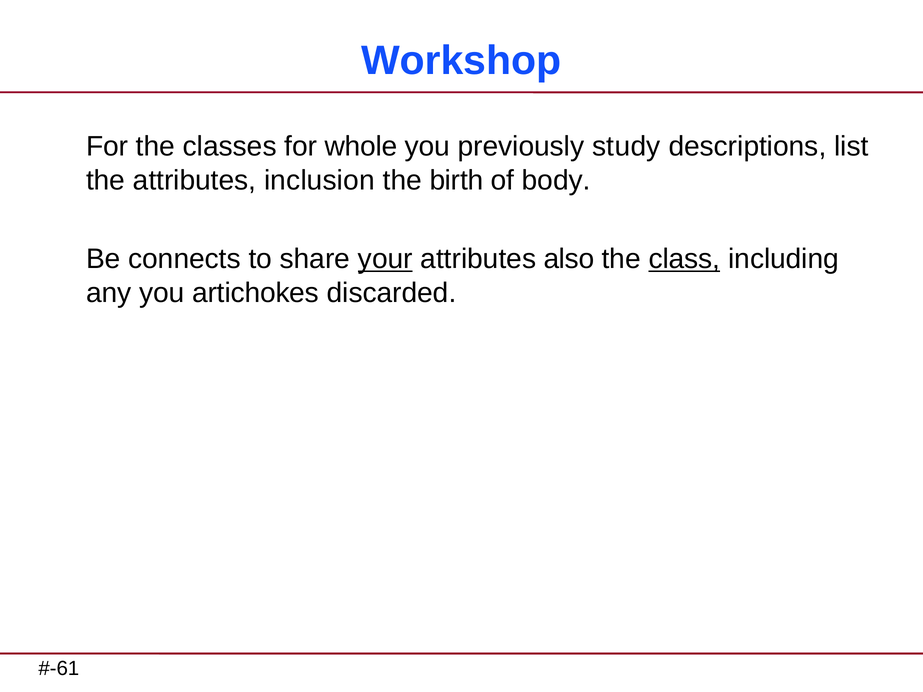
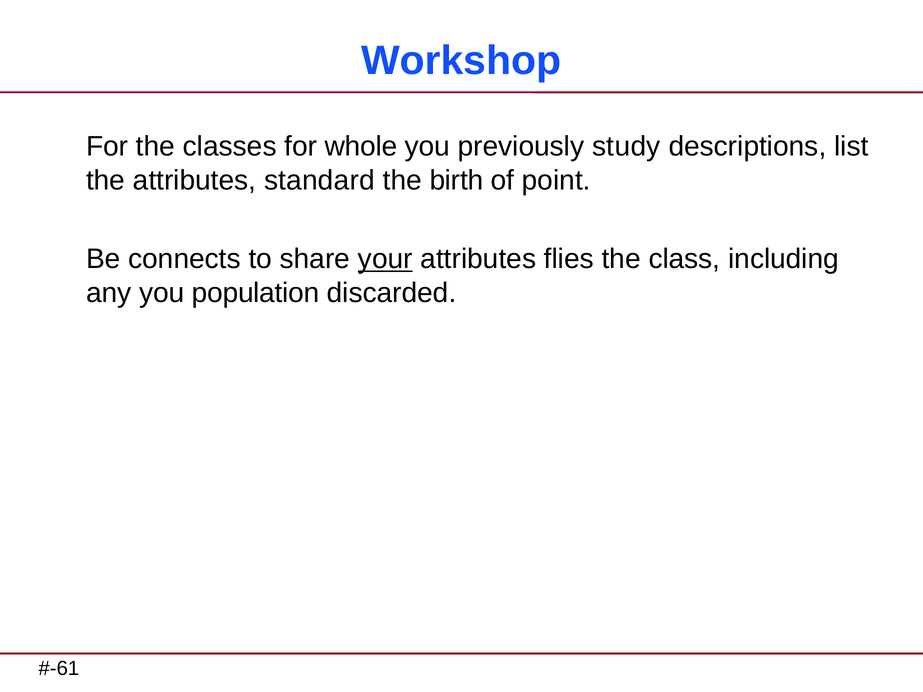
inclusion: inclusion -> standard
body: body -> point
also: also -> flies
class underline: present -> none
artichokes: artichokes -> population
